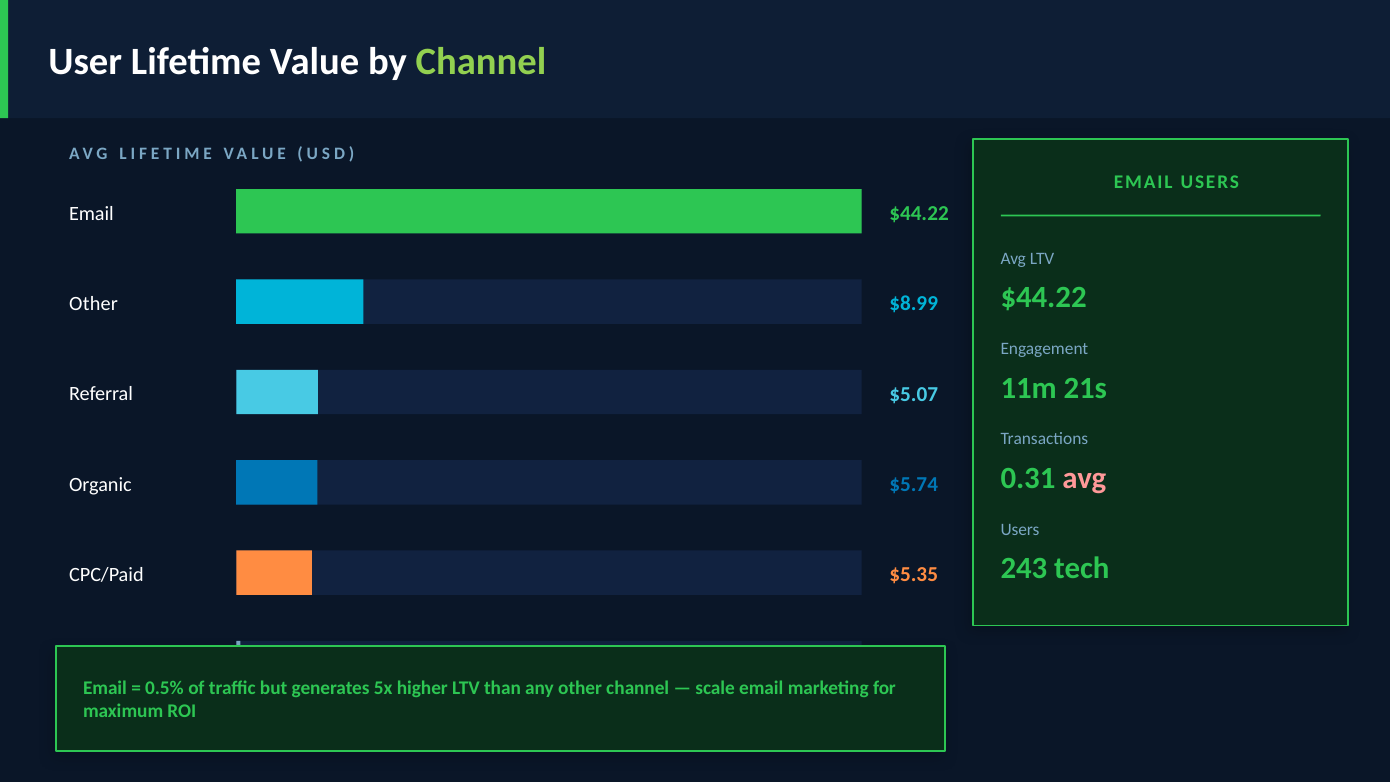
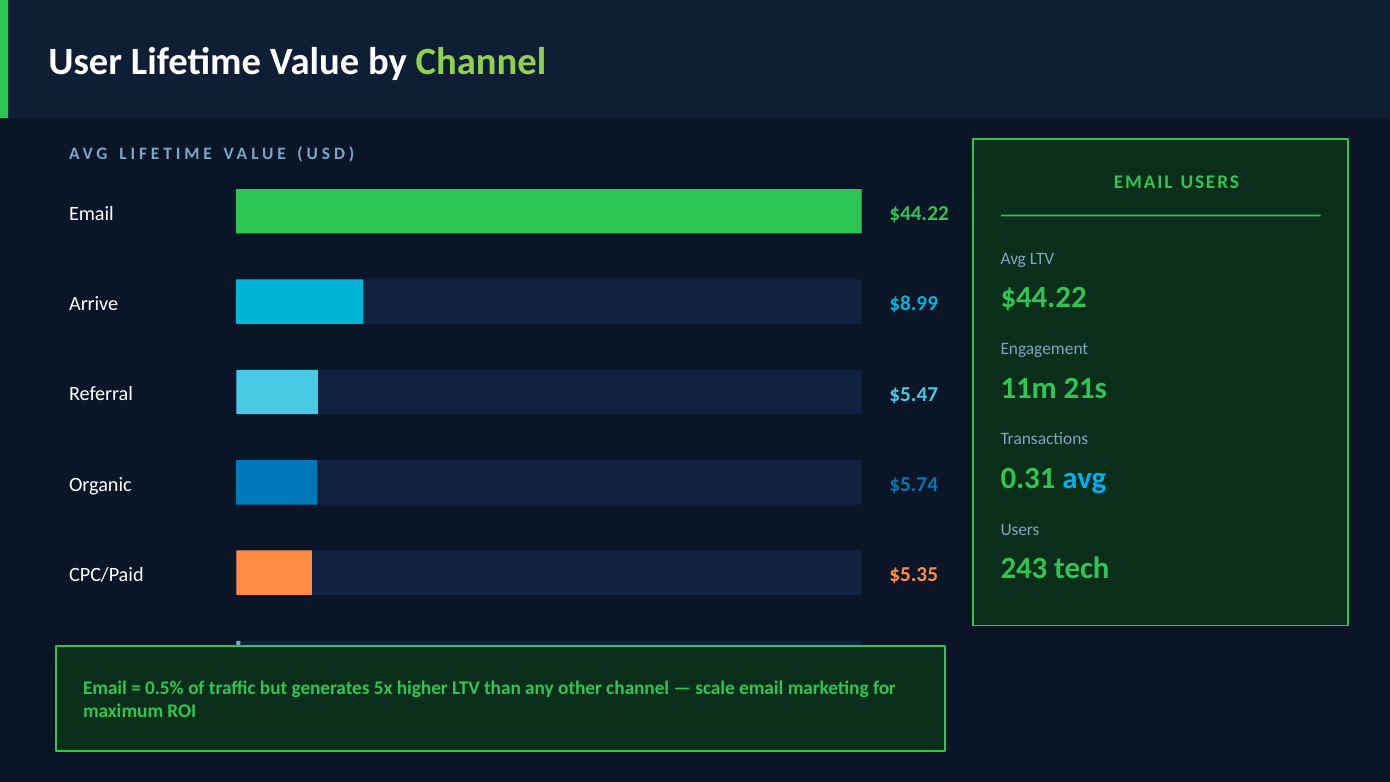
Other at (94, 304): Other -> Arrive
$5.07: $5.07 -> $5.47
avg at (1084, 478) colour: pink -> light blue
